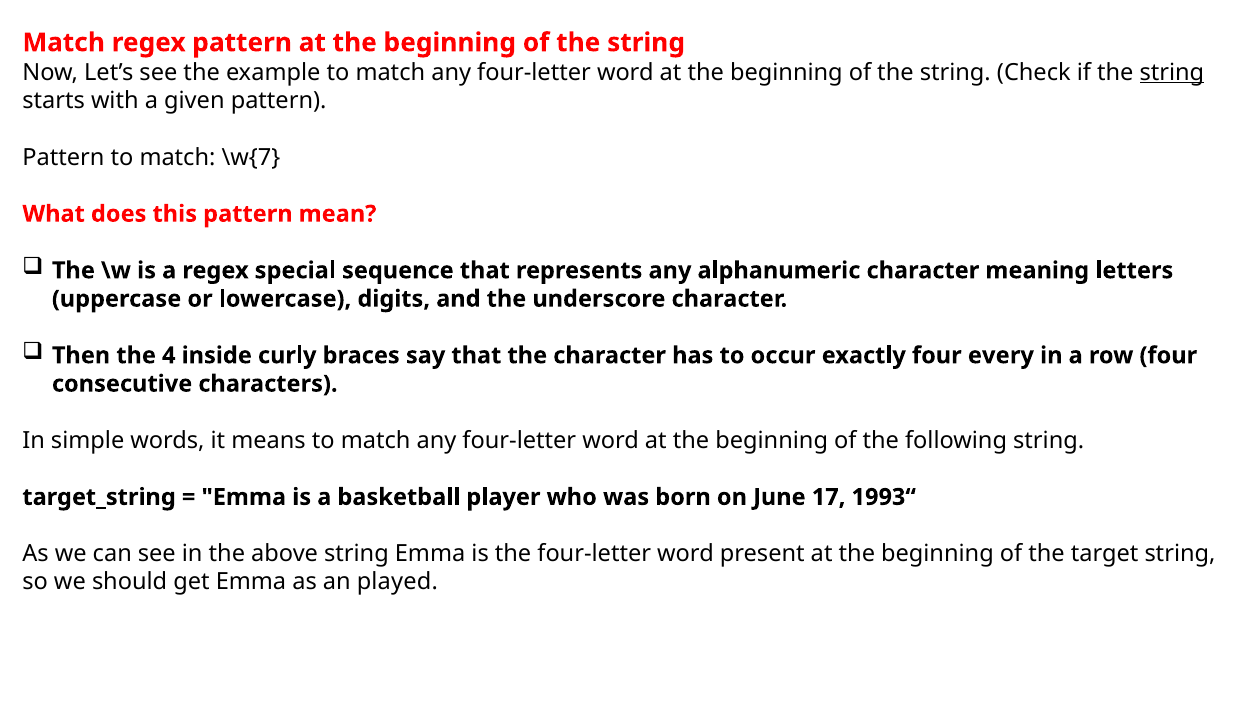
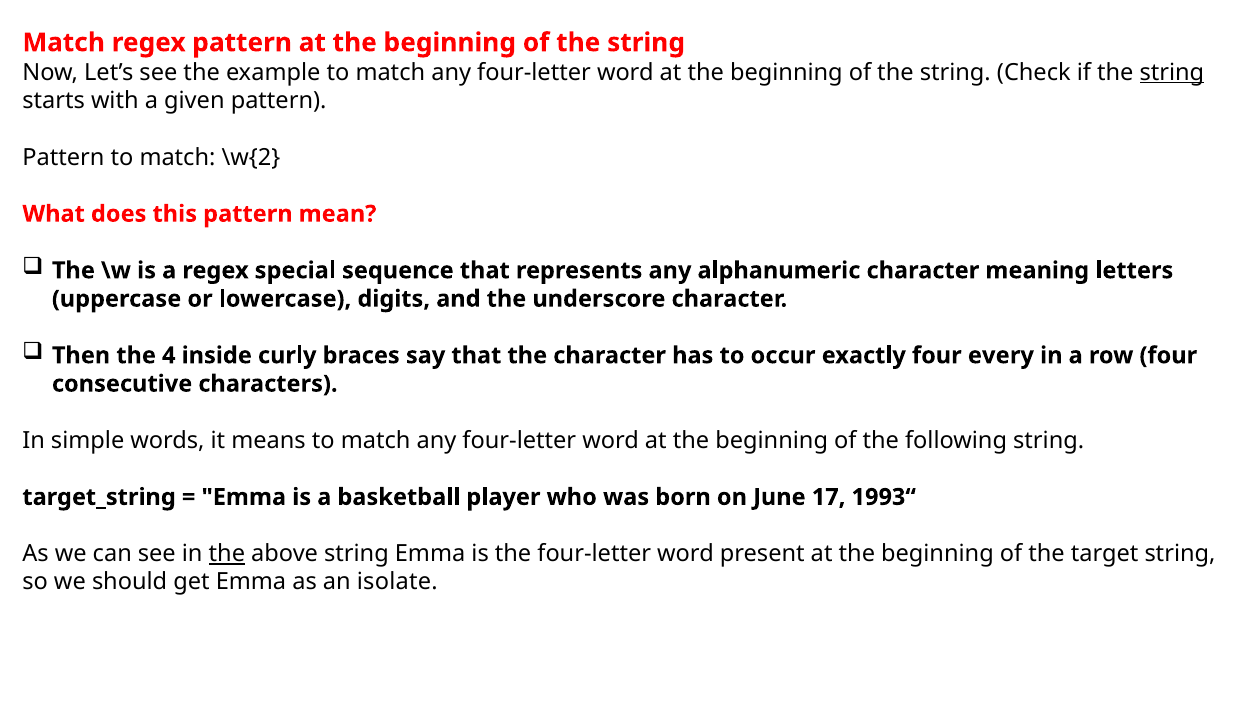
\w{7: \w{7 -> \w{2
the at (227, 553) underline: none -> present
played: played -> isolate
